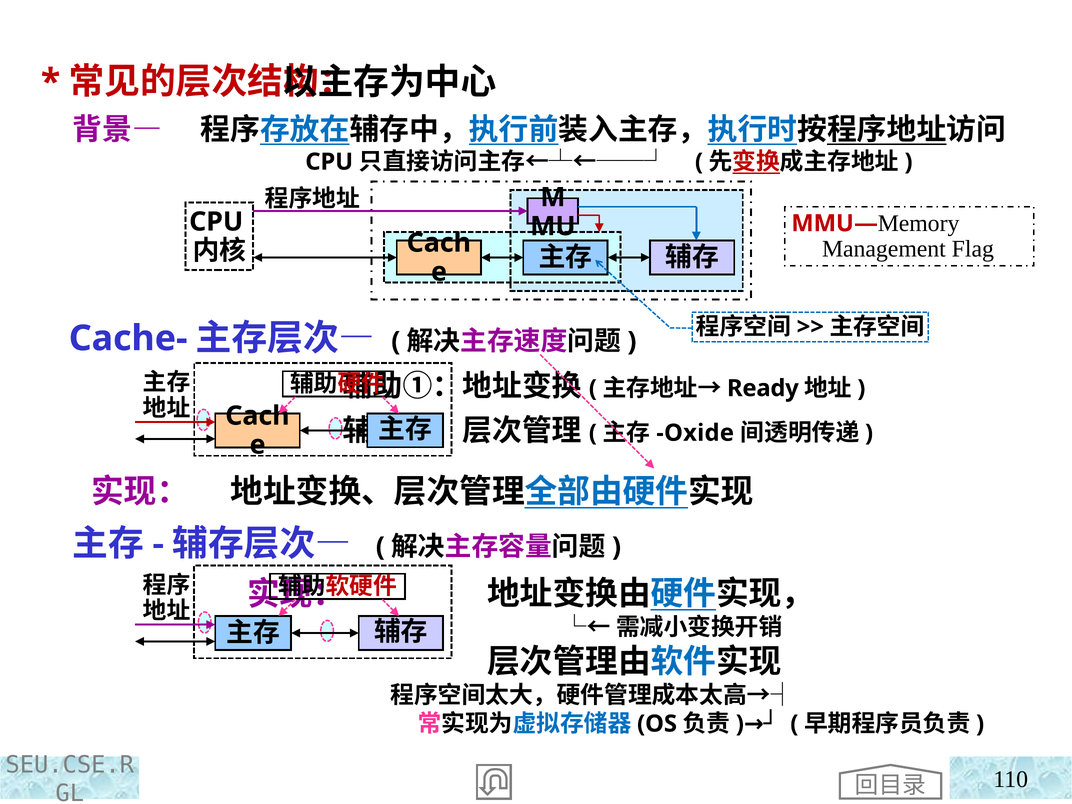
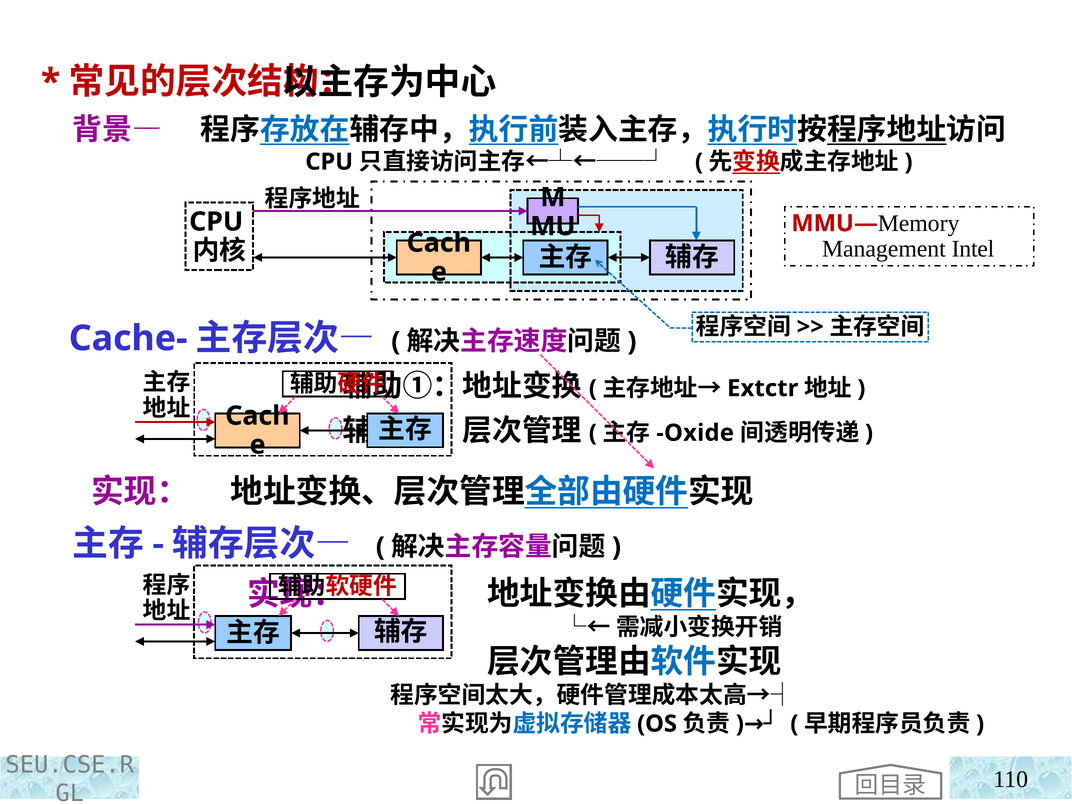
Flag: Flag -> Intel
Ready: Ready -> Extctr
